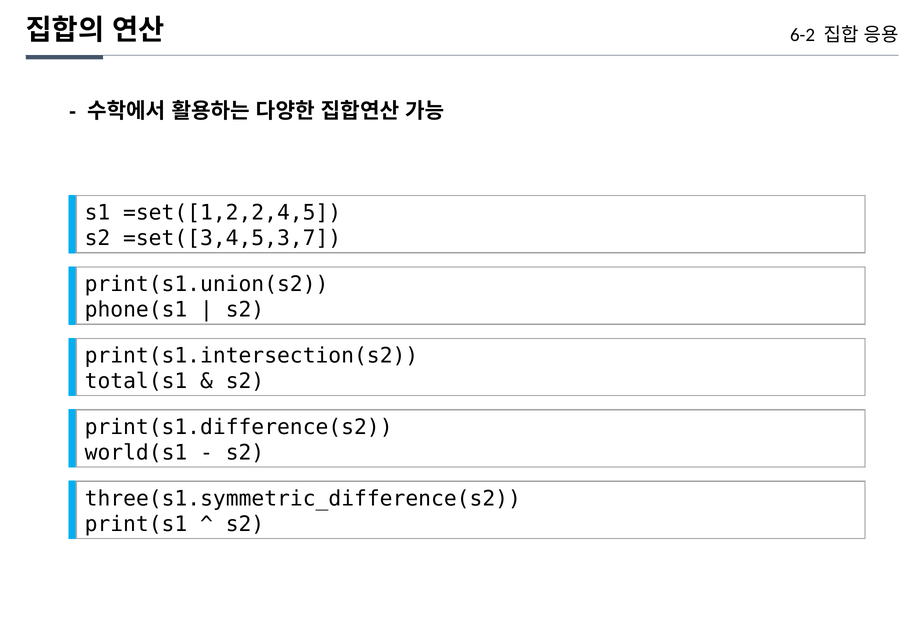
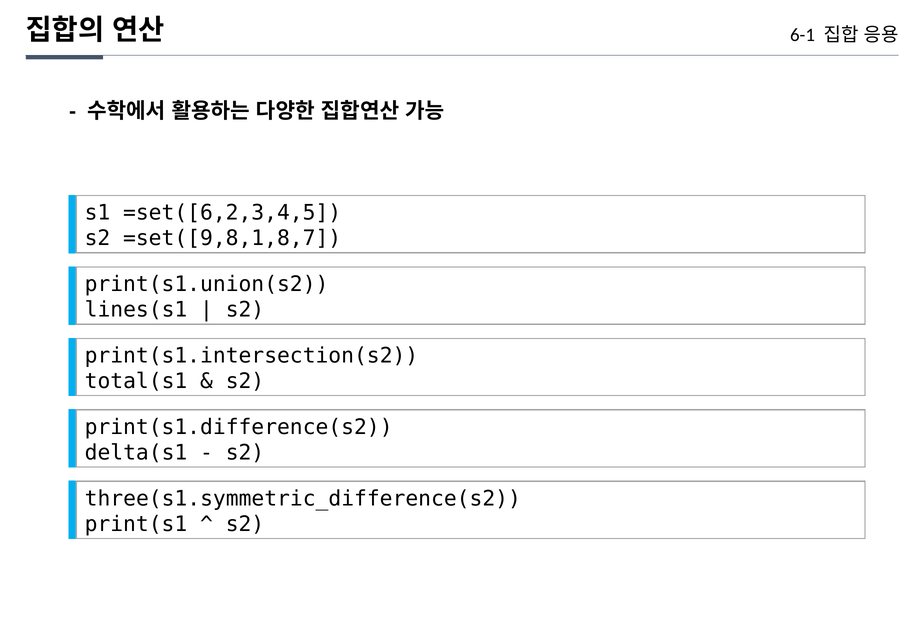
6-2: 6-2 -> 6-1
=set([1,2,2,4,5: =set([1,2,2,4,5 -> =set([6,2,3,4,5
=set([3,4,5,3,7: =set([3,4,5,3,7 -> =set([9,8,1,8,7
phone(s1: phone(s1 -> lines(s1
world(s1: world(s1 -> delta(s1
